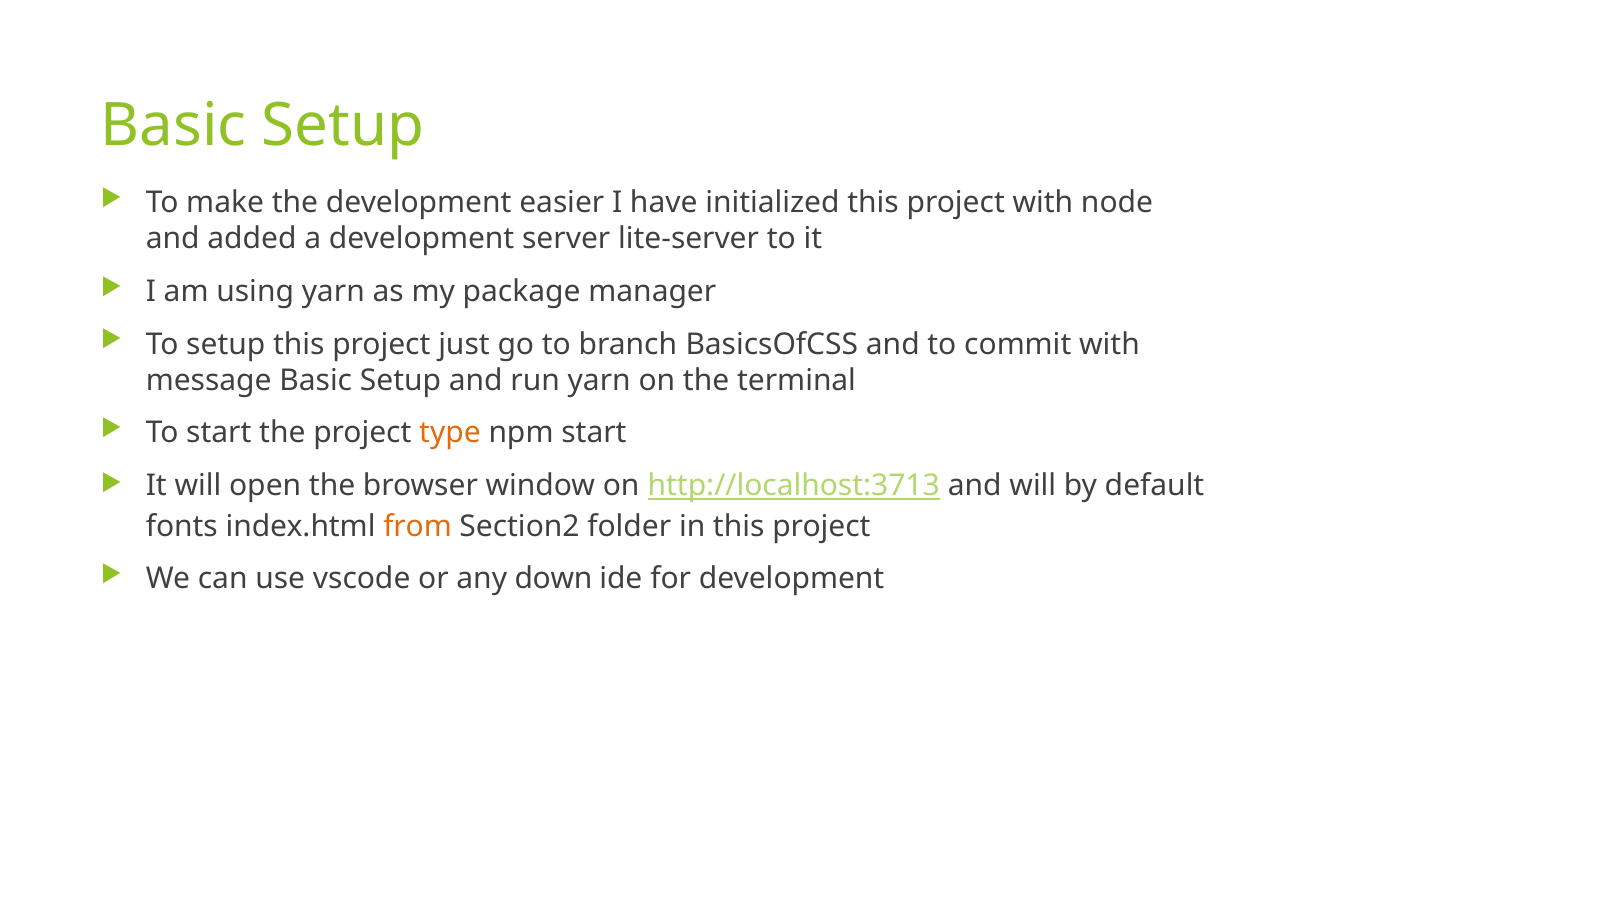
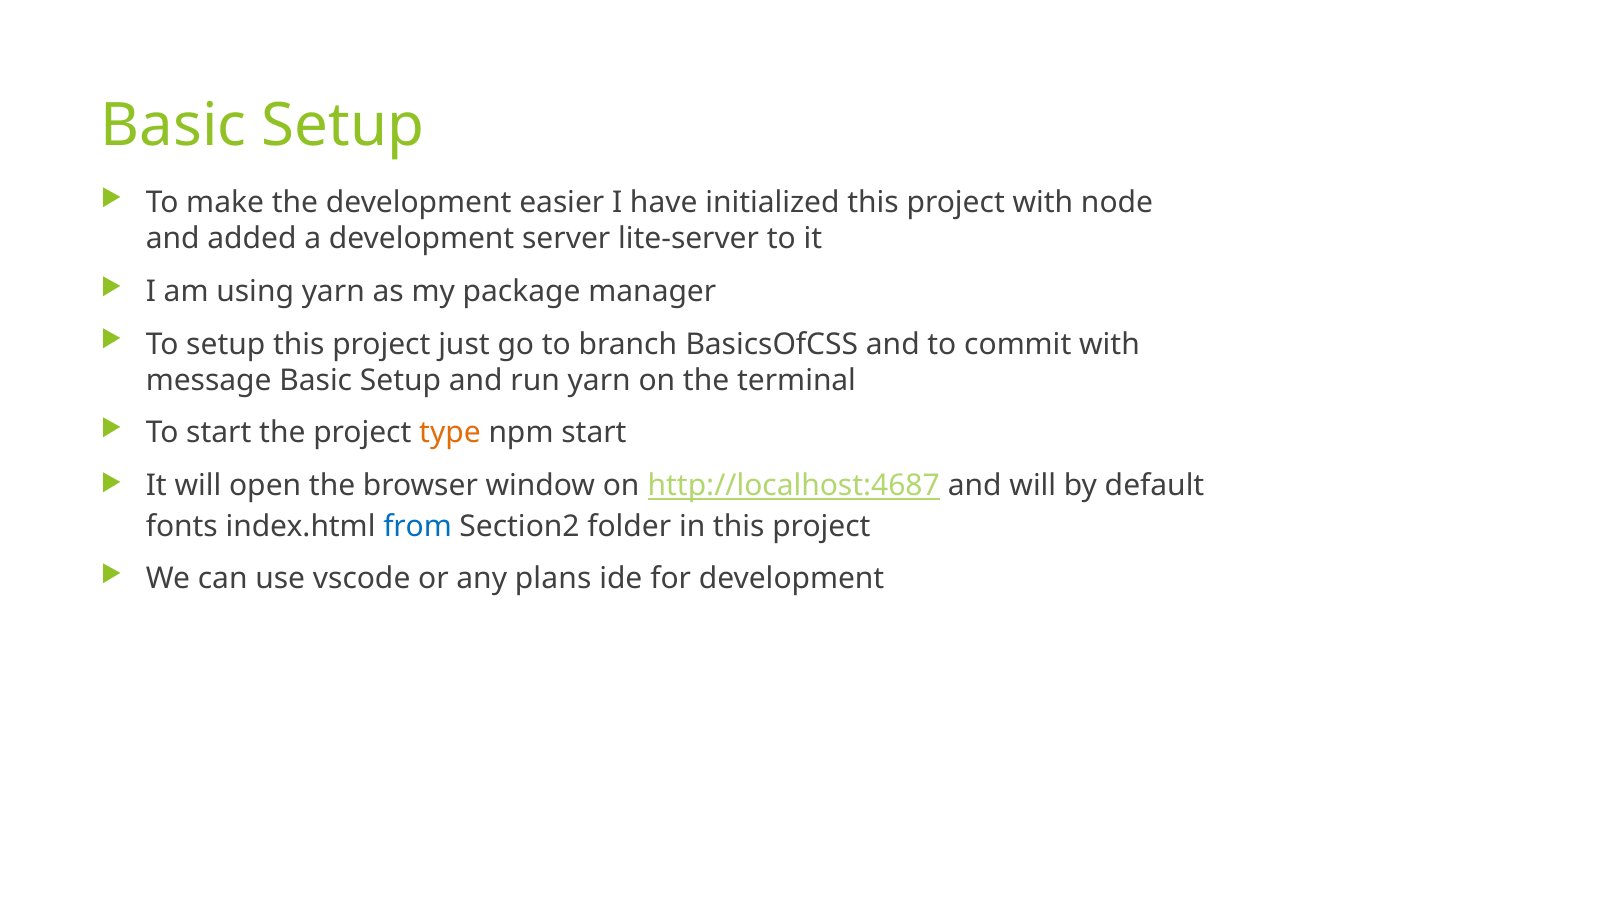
http://localhost:3713: http://localhost:3713 -> http://localhost:4687
from colour: orange -> blue
down: down -> plans
